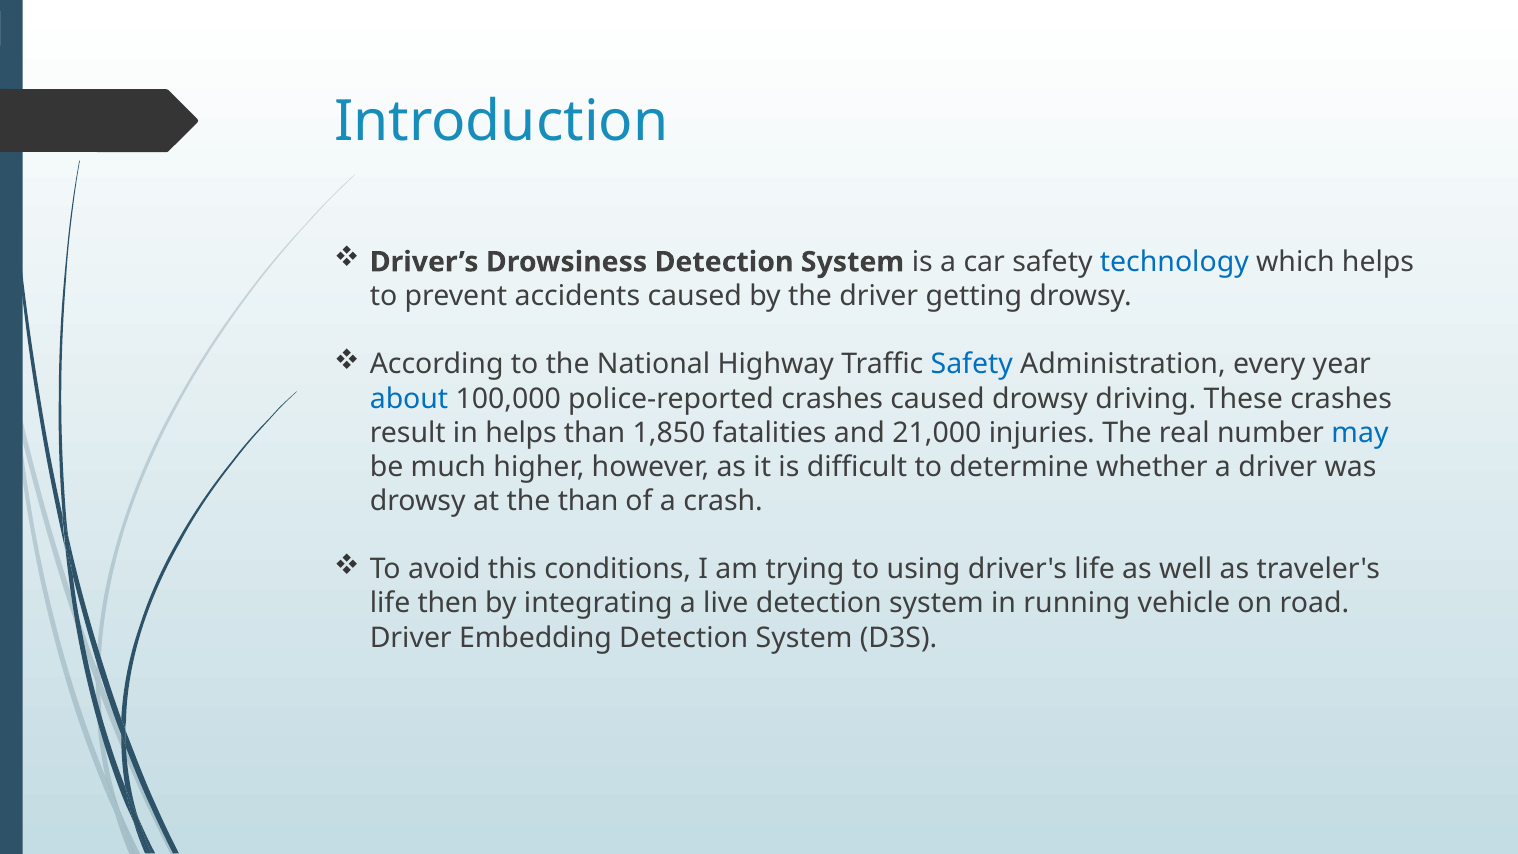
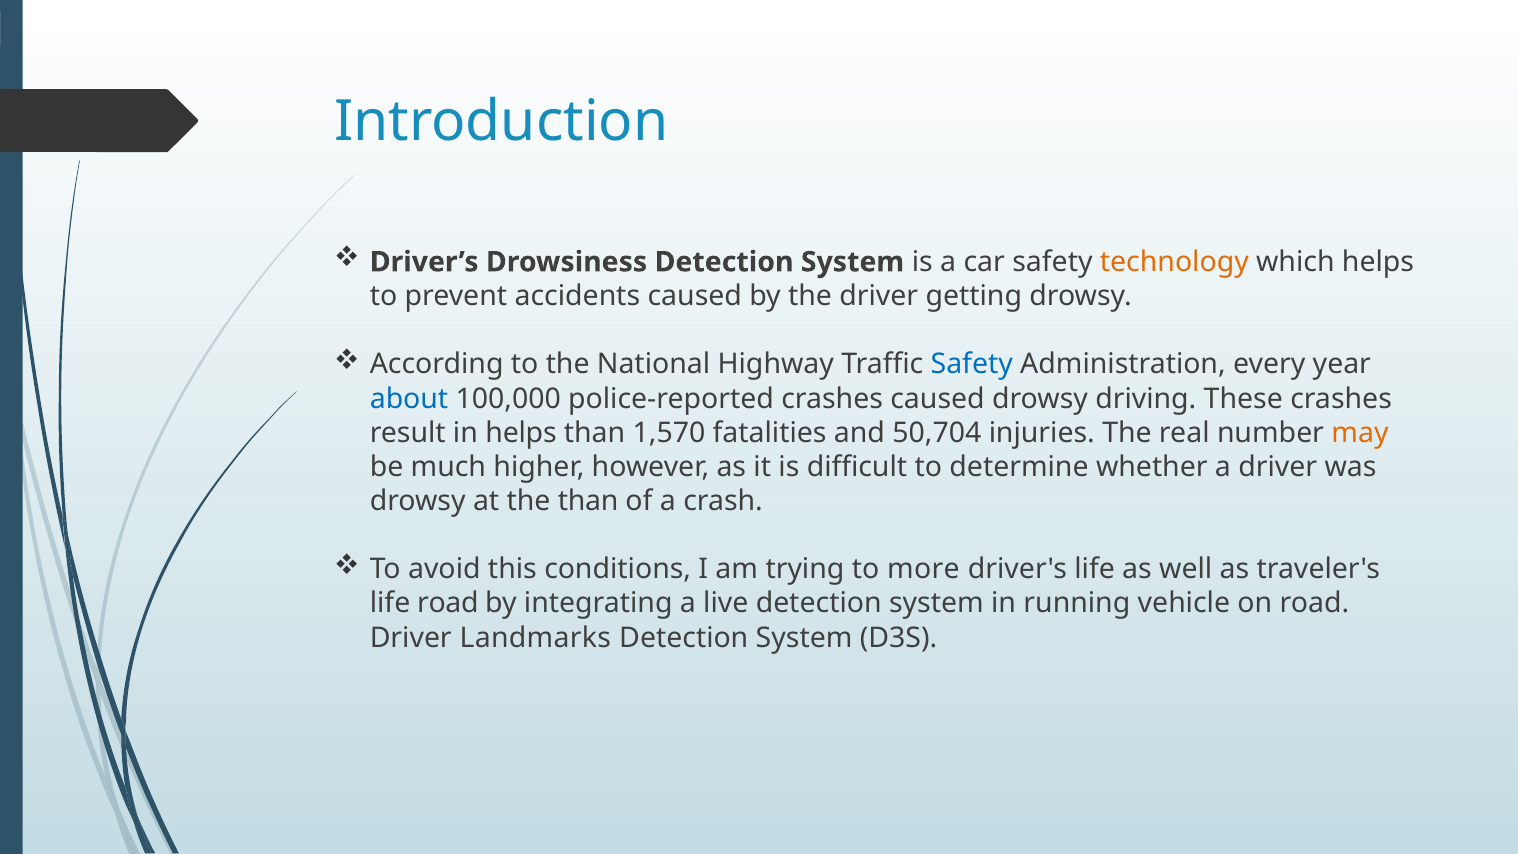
technology colour: blue -> orange
1,850: 1,850 -> 1,570
21,000: 21,000 -> 50,704
may colour: blue -> orange
using: using -> more
life then: then -> road
Embedding: Embedding -> Landmarks
